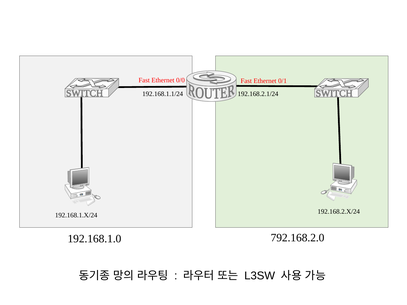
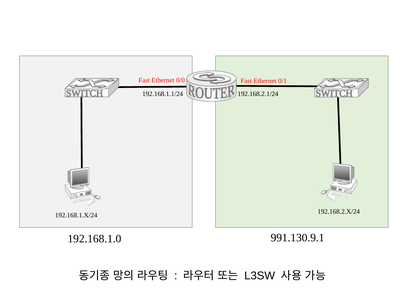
792.168.2.0: 792.168.2.0 -> 991.130.9.1
